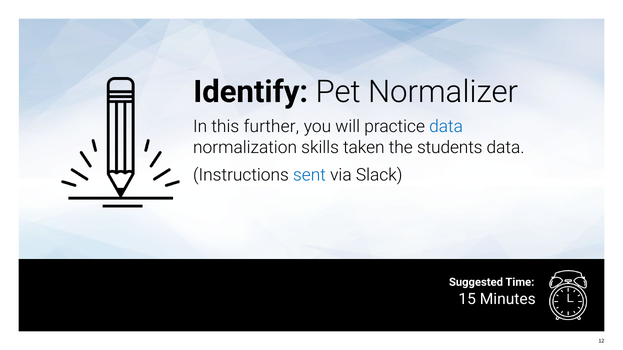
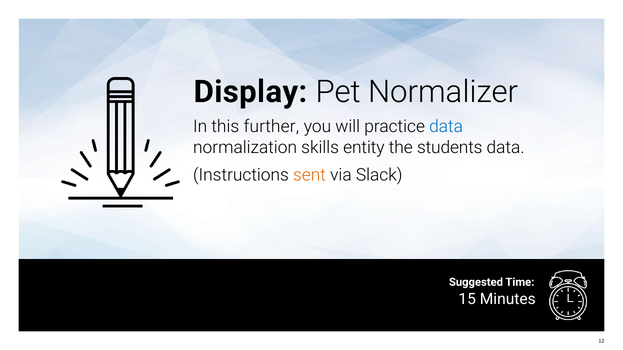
Identify: Identify -> Display
taken: taken -> entity
sent colour: blue -> orange
